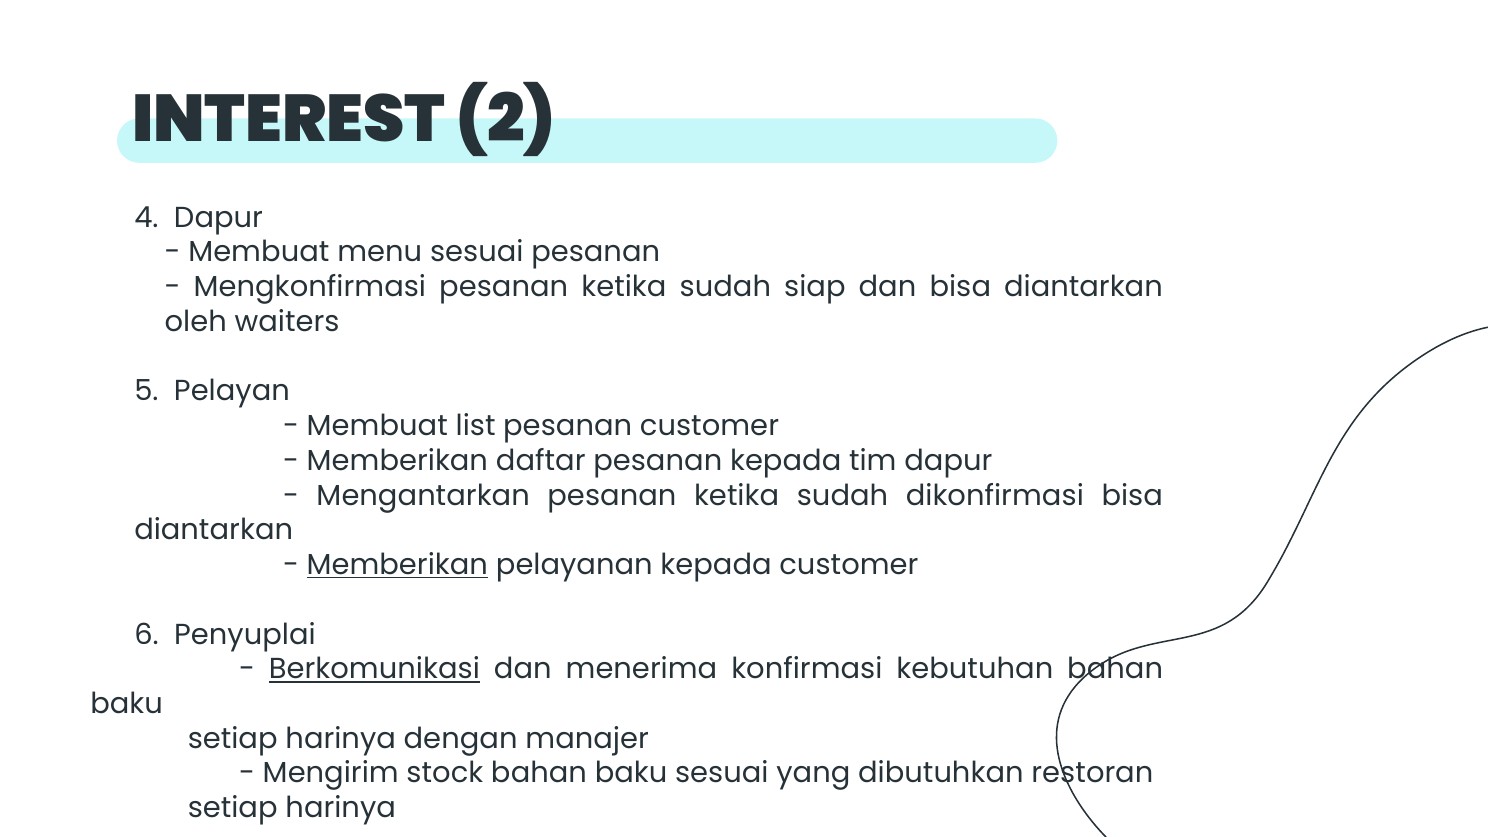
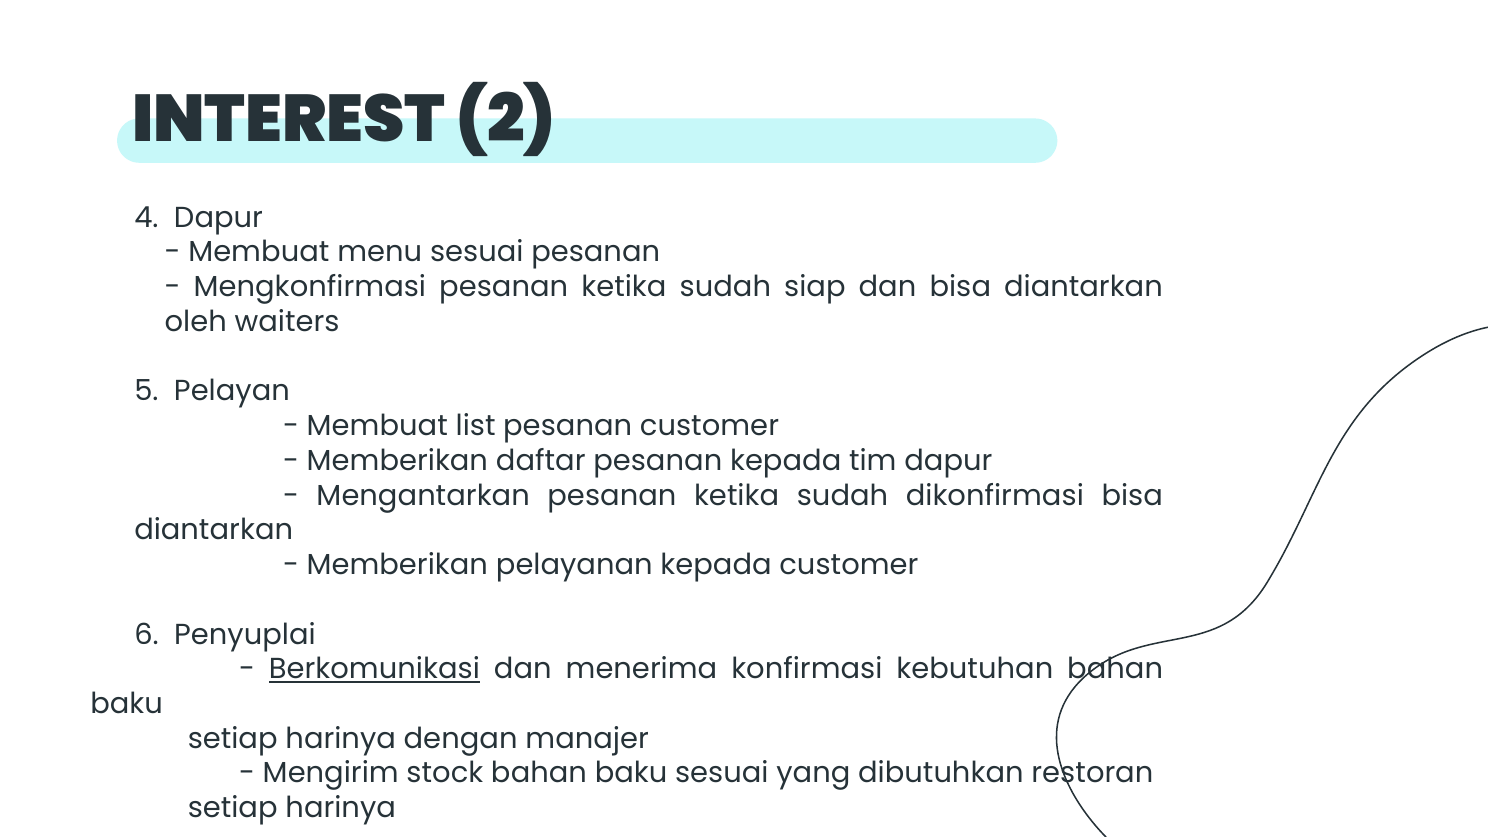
Memberikan at (397, 565) underline: present -> none
